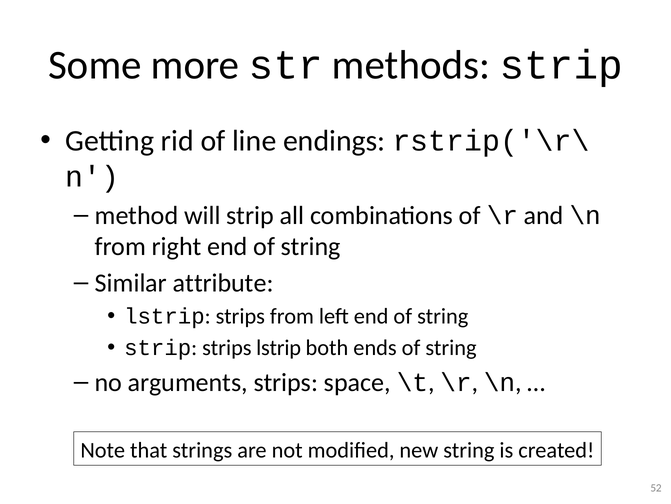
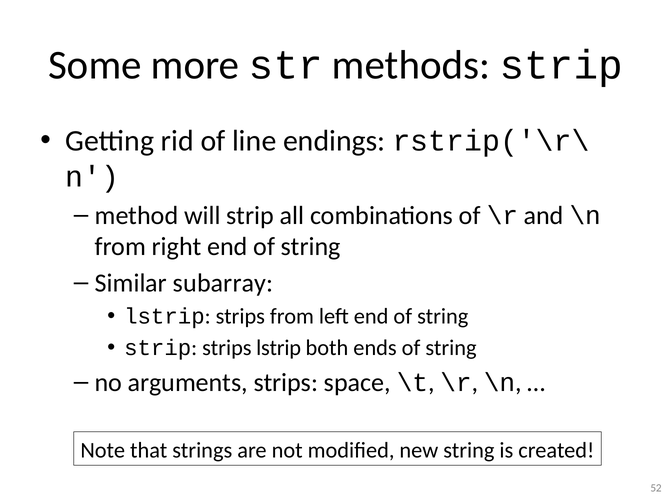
attribute: attribute -> subarray
